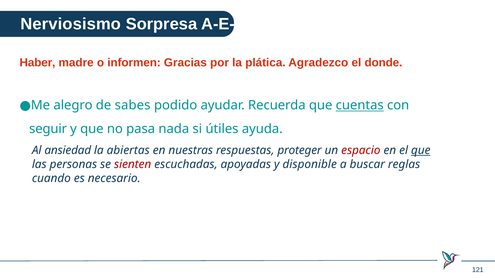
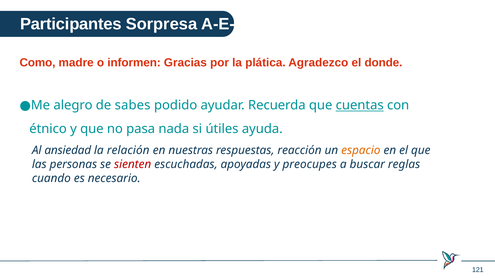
Nerviosismo: Nerviosismo -> Participantes
Haber: Haber -> Como
seguir: seguir -> étnico
abiertas: abiertas -> relación
proteger: proteger -> reacción
espacio colour: red -> orange
que at (421, 151) underline: present -> none
disponible: disponible -> preocupes
